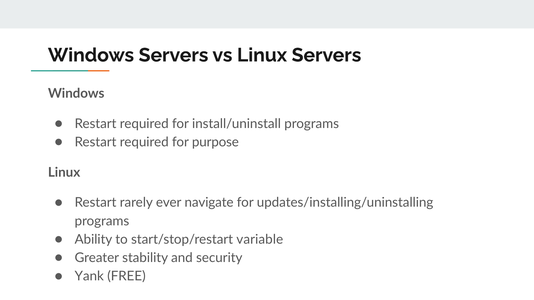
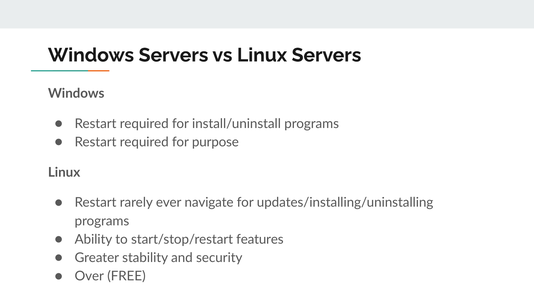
variable: variable -> features
Yank: Yank -> Over
